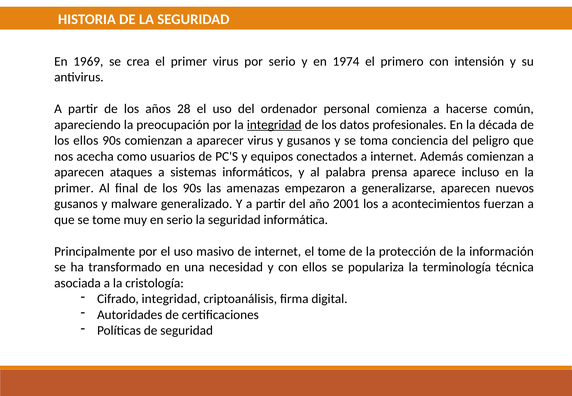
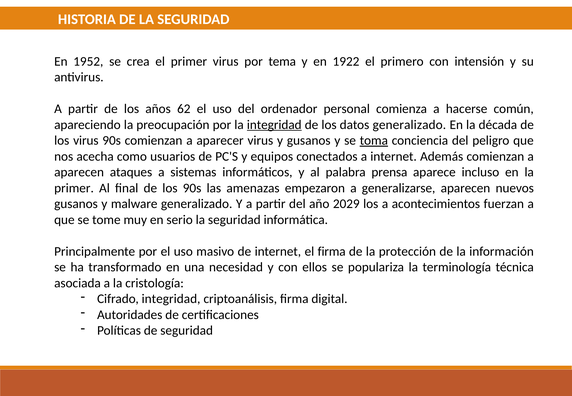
1969: 1969 -> 1952
por serio: serio -> tema
1974: 1974 -> 1922
28: 28 -> 62
datos profesionales: profesionales -> generalizado
los ellos: ellos -> virus
toma underline: none -> present
2001: 2001 -> 2029
el tome: tome -> firma
